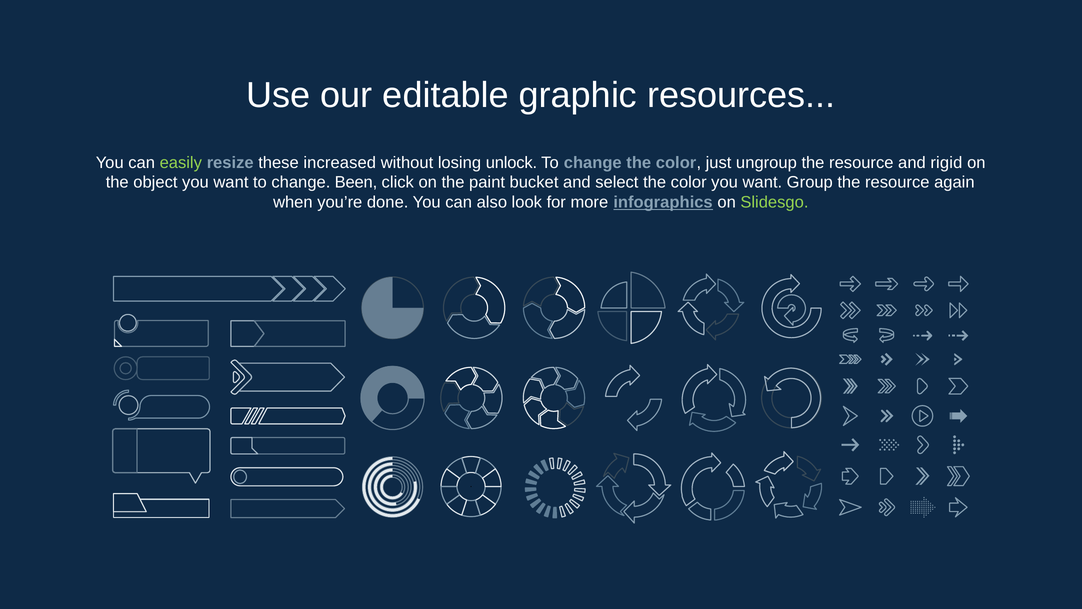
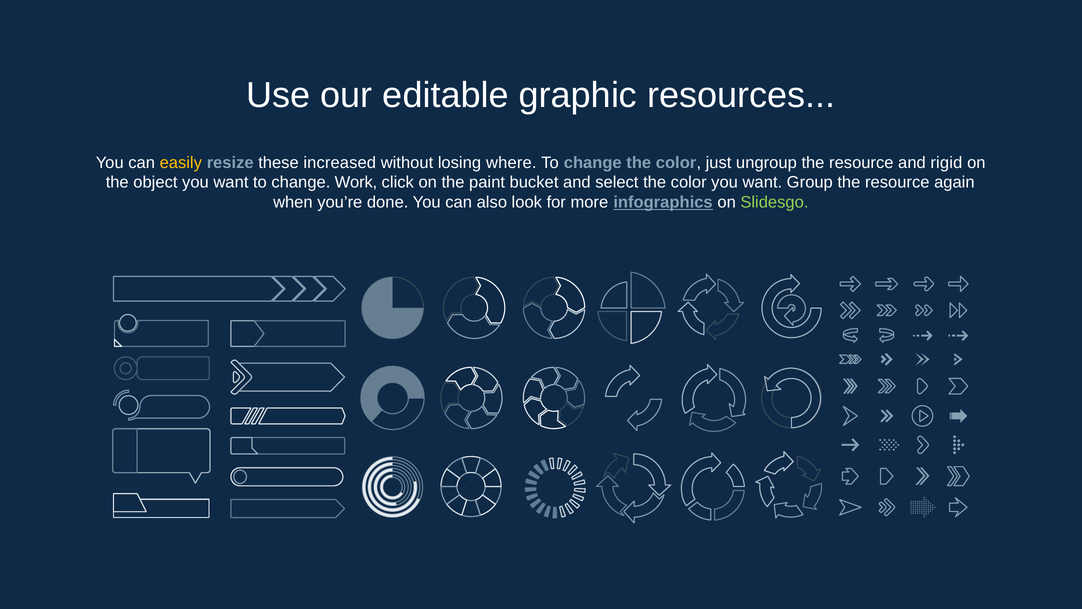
easily colour: light green -> yellow
unlock: unlock -> where
Been: Been -> Work
